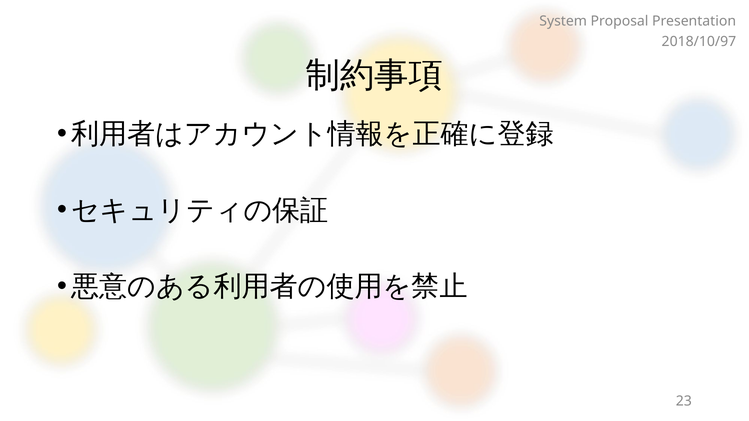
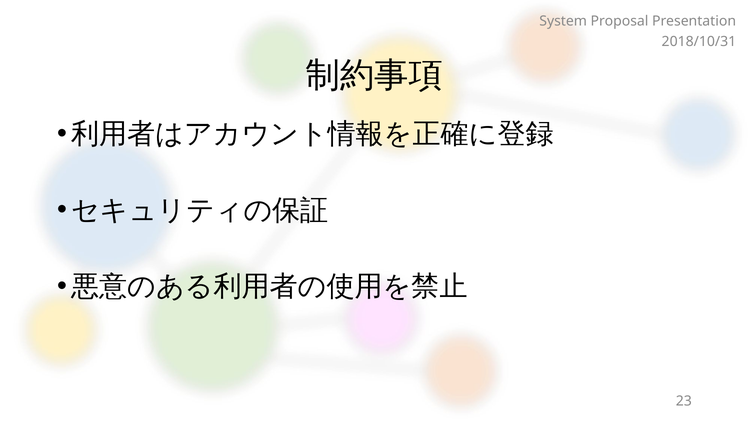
2018/10/97: 2018/10/97 -> 2018/10/31
